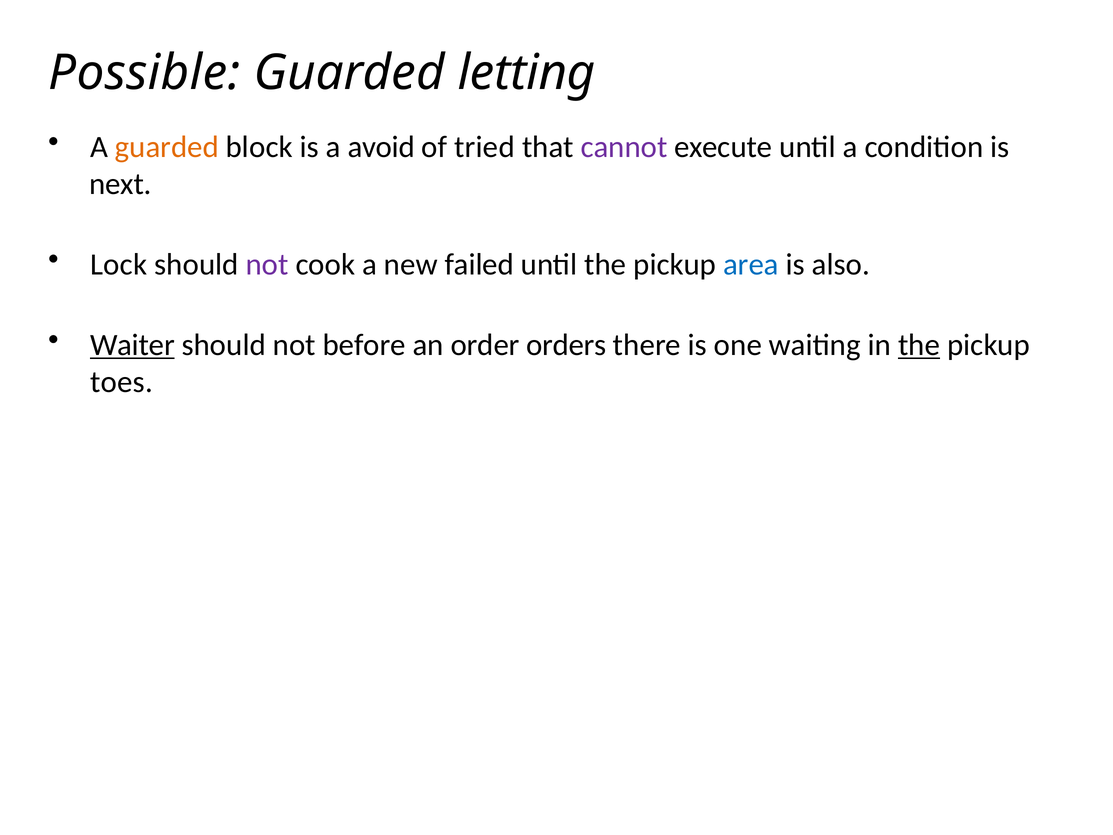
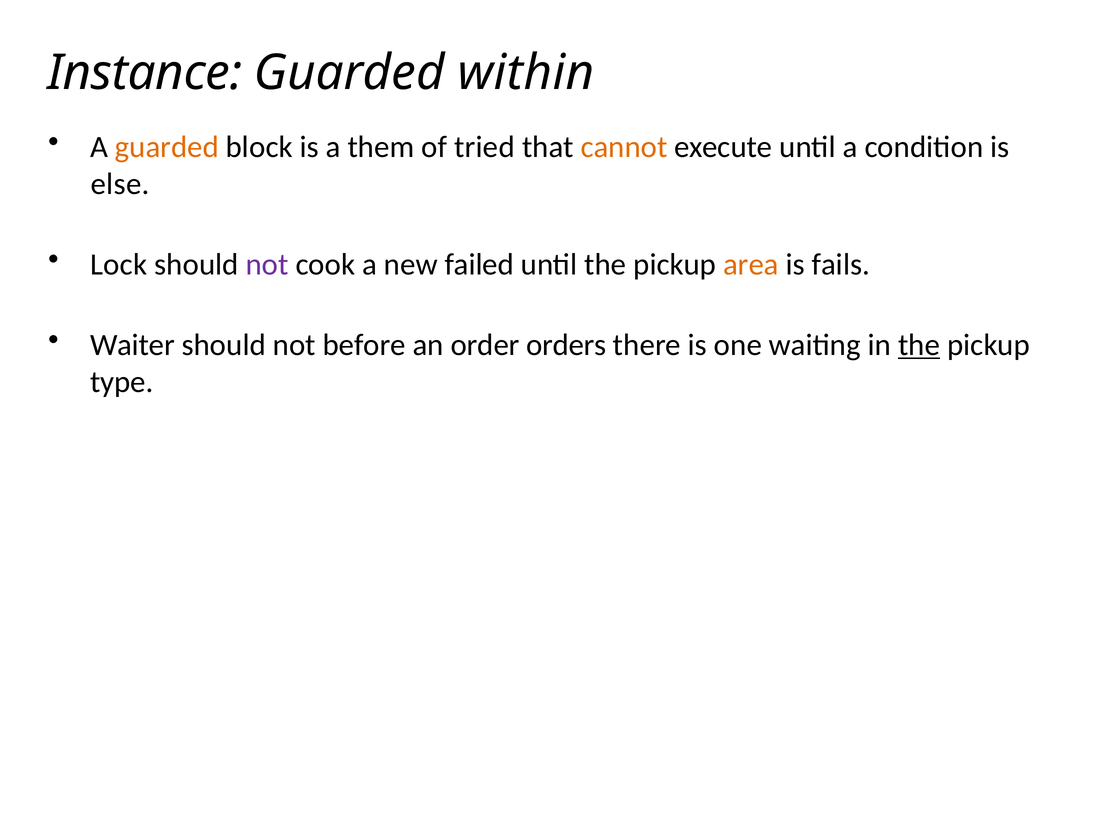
Possible: Possible -> Instance
letting: letting -> within
avoid: avoid -> them
cannot colour: purple -> orange
next: next -> else
area colour: blue -> orange
also: also -> fails
Waiter underline: present -> none
toes: toes -> type
